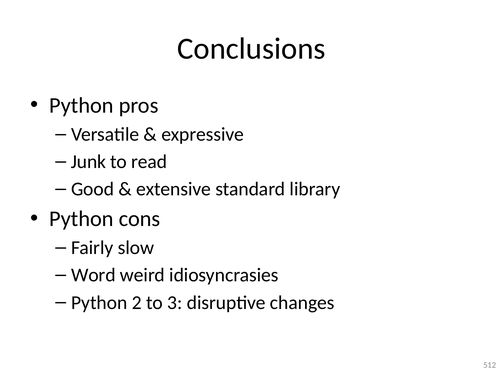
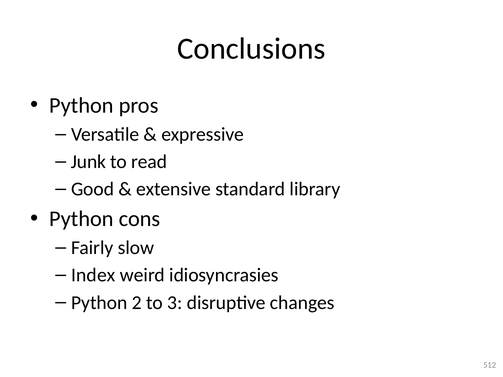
Word: Word -> Index
